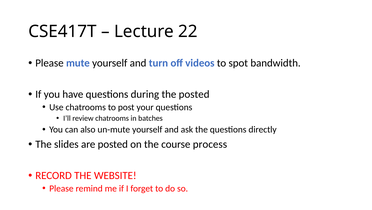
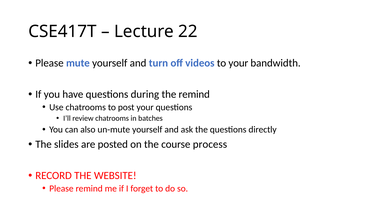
to spot: spot -> your
the posted: posted -> remind
